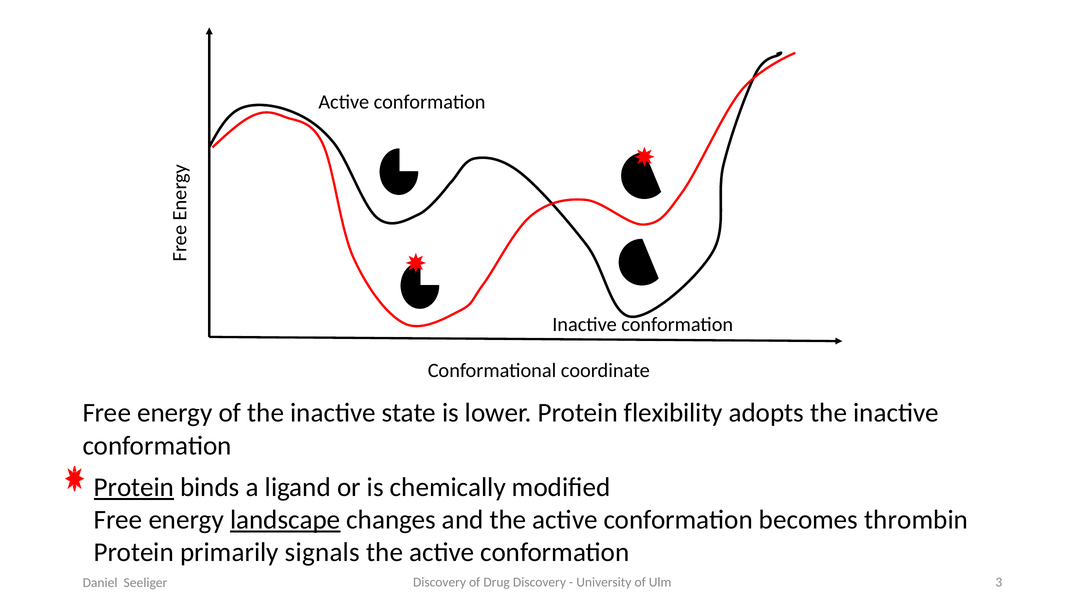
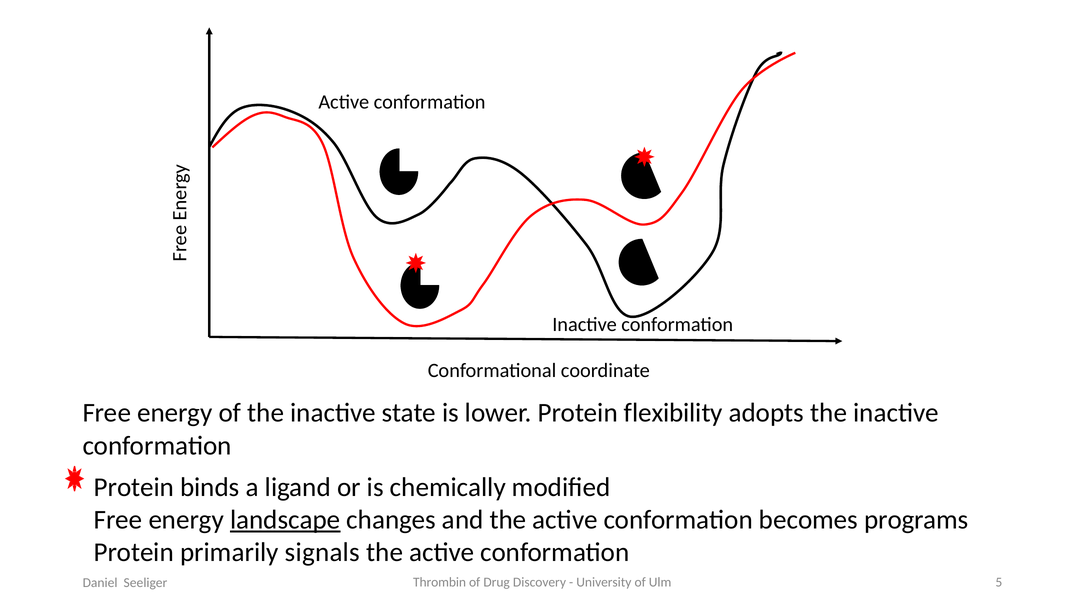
Protein at (134, 488) underline: present -> none
thrombin: thrombin -> programs
Discovery at (440, 583): Discovery -> Thrombin
3: 3 -> 5
